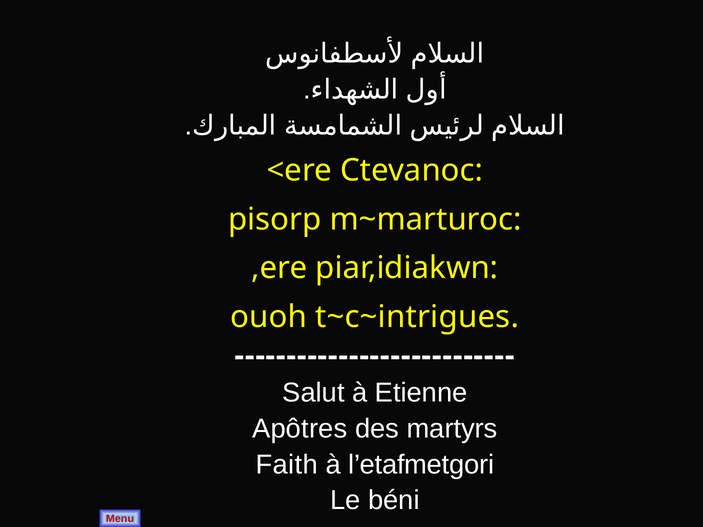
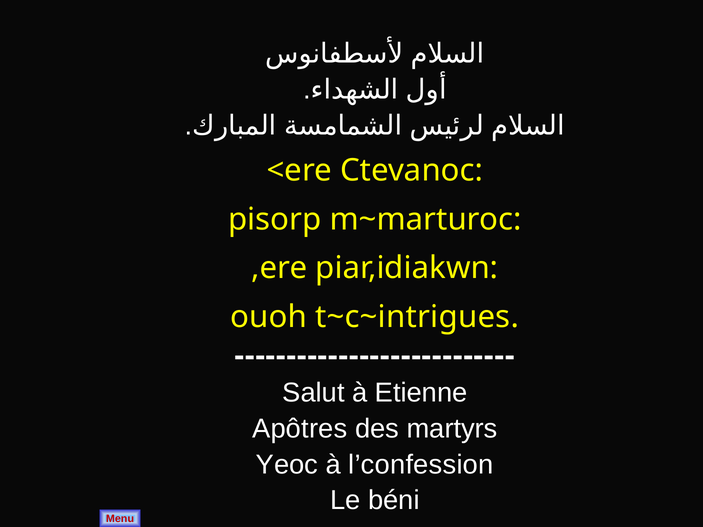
Faith: Faith -> Yeoc
l’etafmetgori: l’etafmetgori -> l’confession
